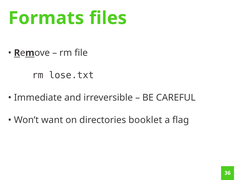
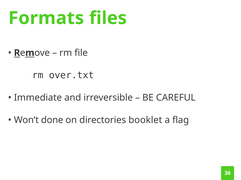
lose.txt: lose.txt -> over.txt
want: want -> done
